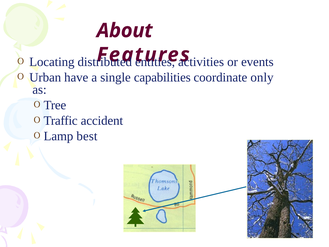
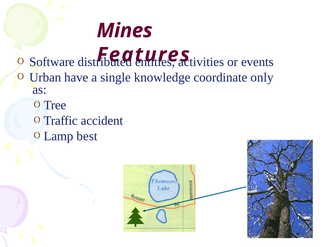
About: About -> Mines
Locating: Locating -> Software
capabilities: capabilities -> knowledge
